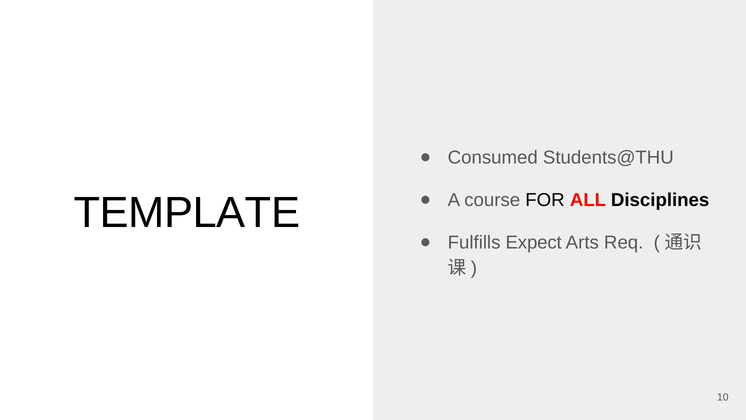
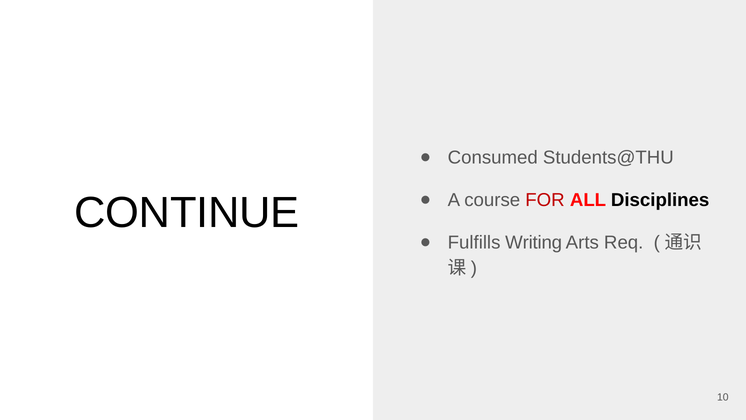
FOR colour: black -> red
TEMPLATE: TEMPLATE -> CONTINUE
Expect: Expect -> Writing
